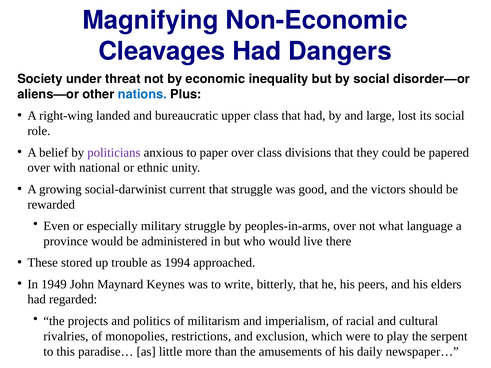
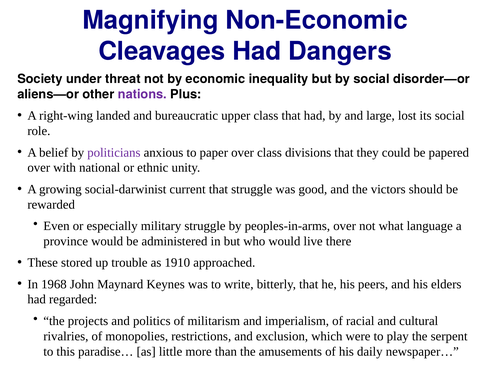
nations colour: blue -> purple
1994: 1994 -> 1910
1949: 1949 -> 1968
